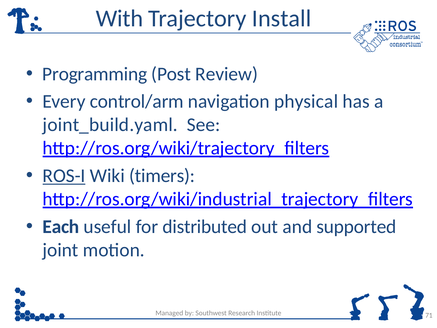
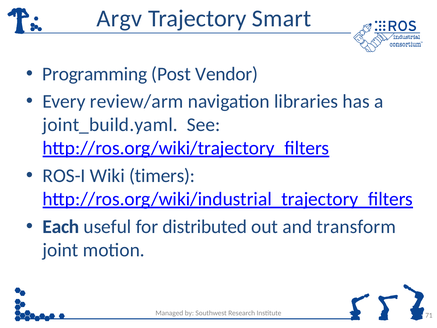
With: With -> Argv
Install: Install -> Smart
Review: Review -> Vendor
control/arm: control/arm -> review/arm
physical: physical -> libraries
ROS-I underline: present -> none
supported: supported -> transform
